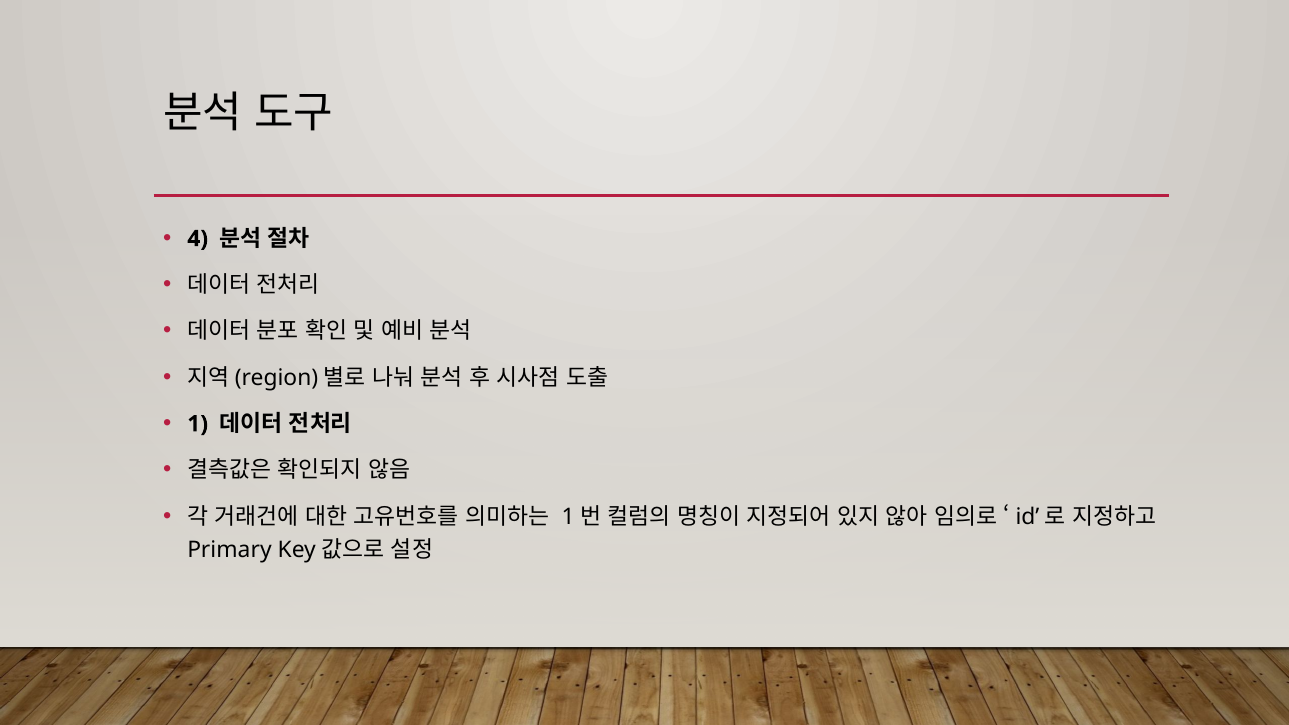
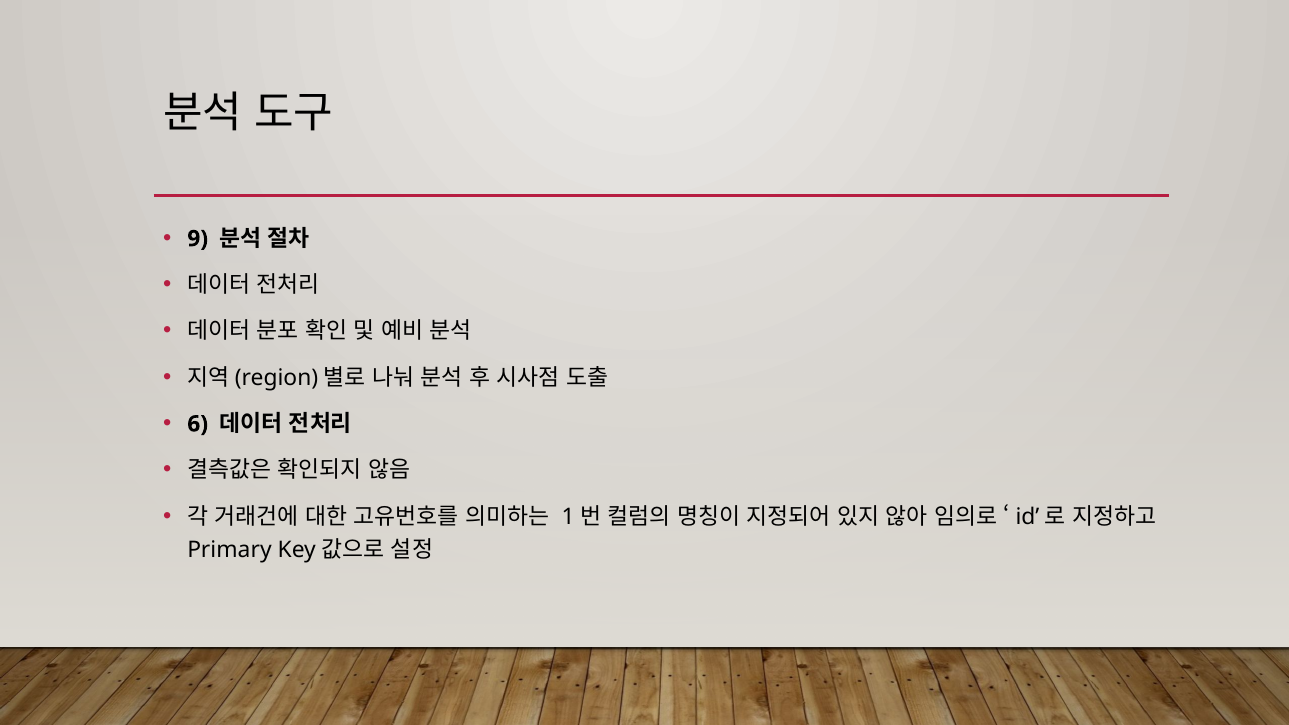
4: 4 -> 9
1: 1 -> 6
